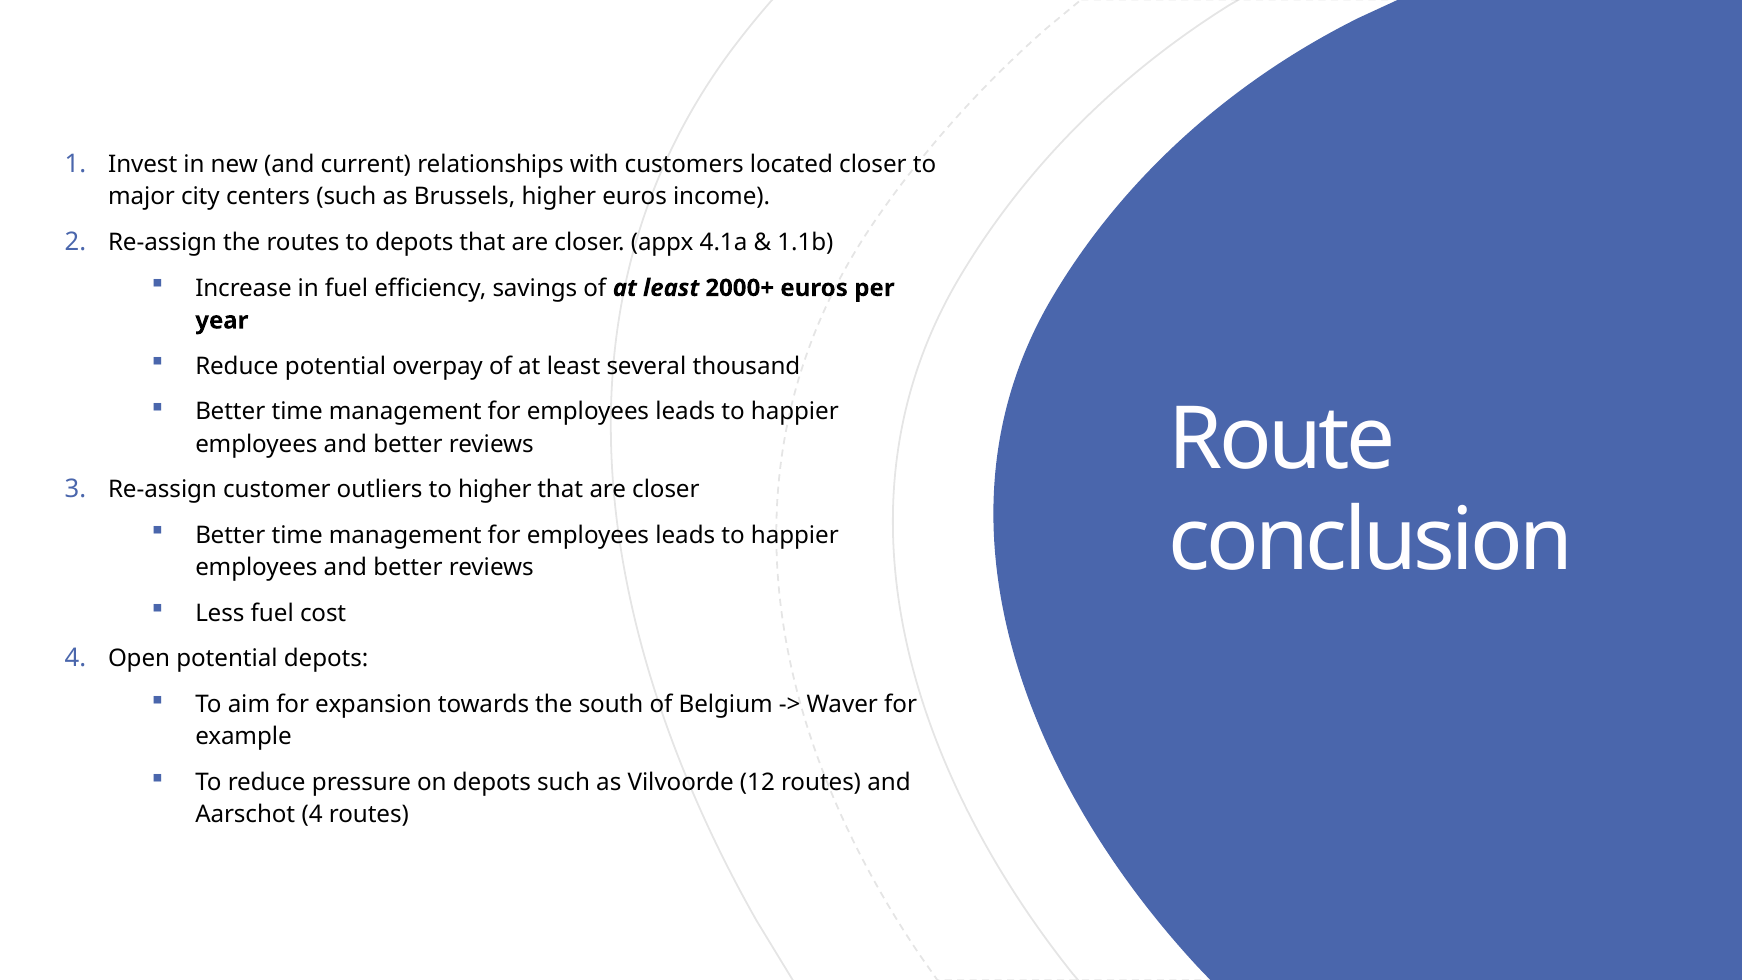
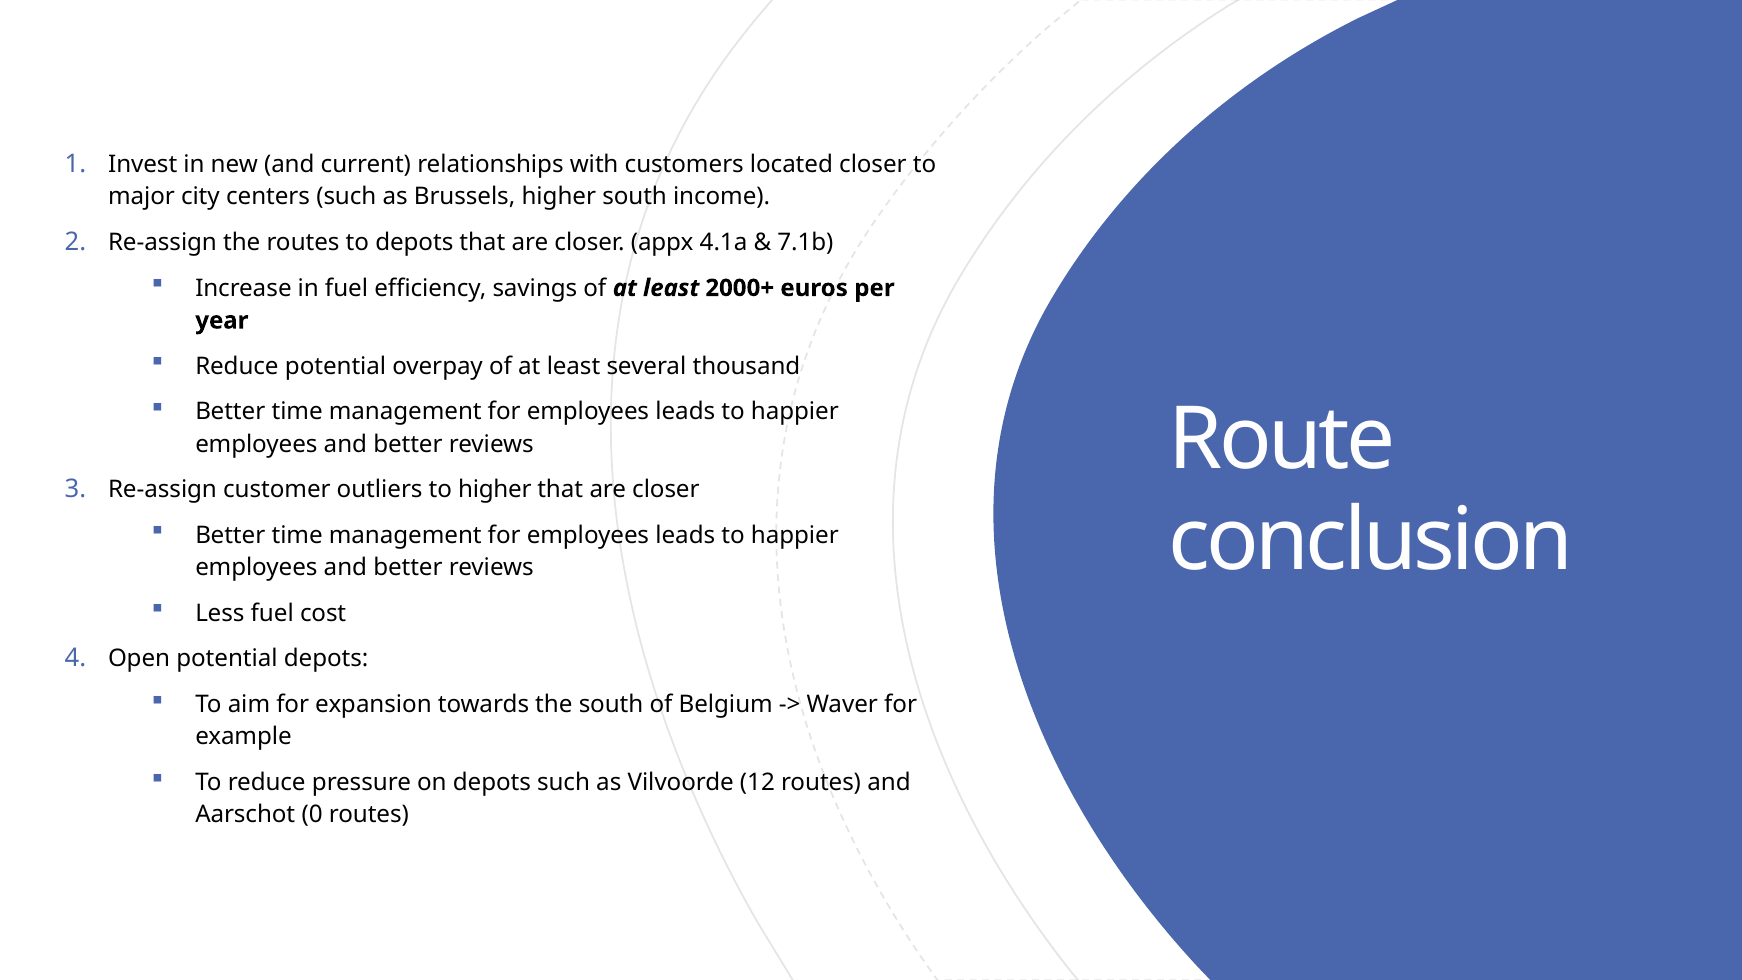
higher euros: euros -> south
1.1b: 1.1b -> 7.1b
Aarschot 4: 4 -> 0
